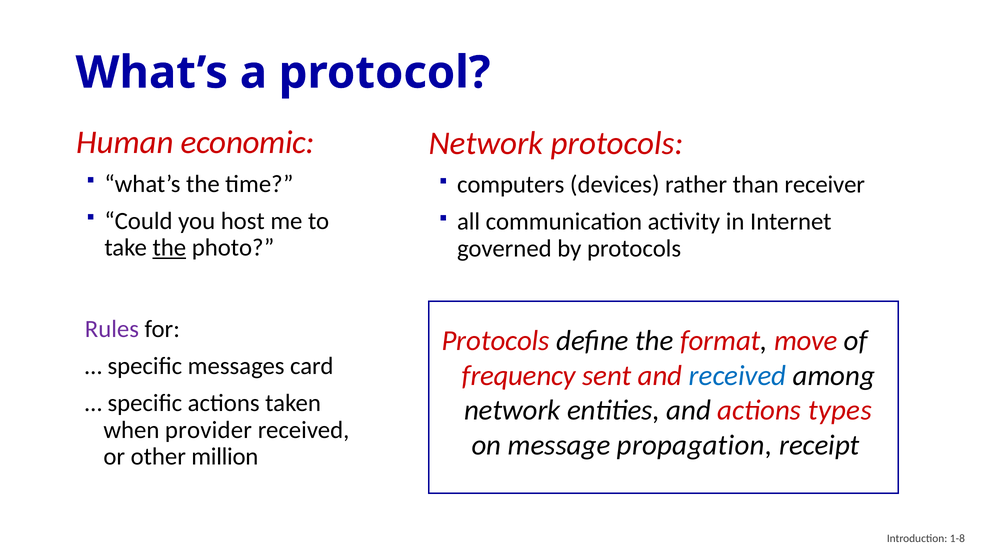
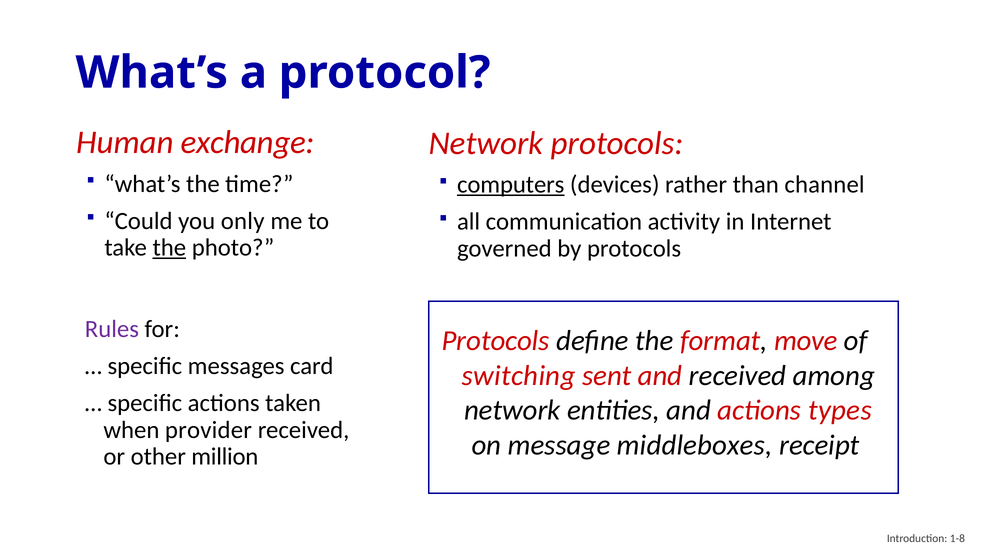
economic: economic -> exchange
computers underline: none -> present
receiver: receiver -> channel
host: host -> only
frequency: frequency -> switching
received at (738, 376) colour: blue -> black
propagation: propagation -> middleboxes
